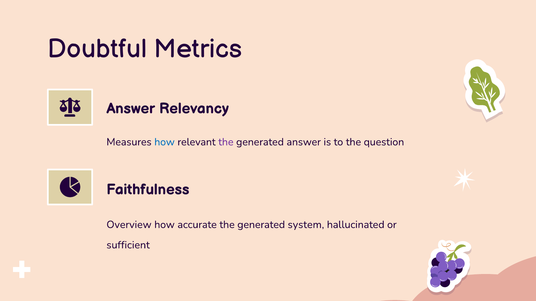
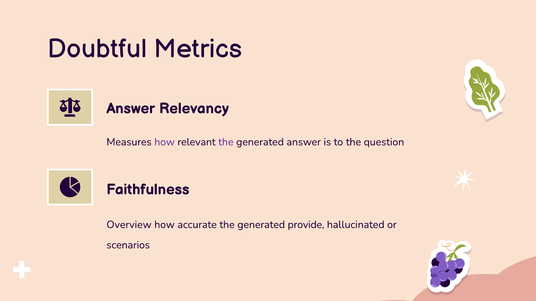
how at (165, 142) colour: blue -> purple
system: system -> provide
sufficient: sufficient -> scenarios
